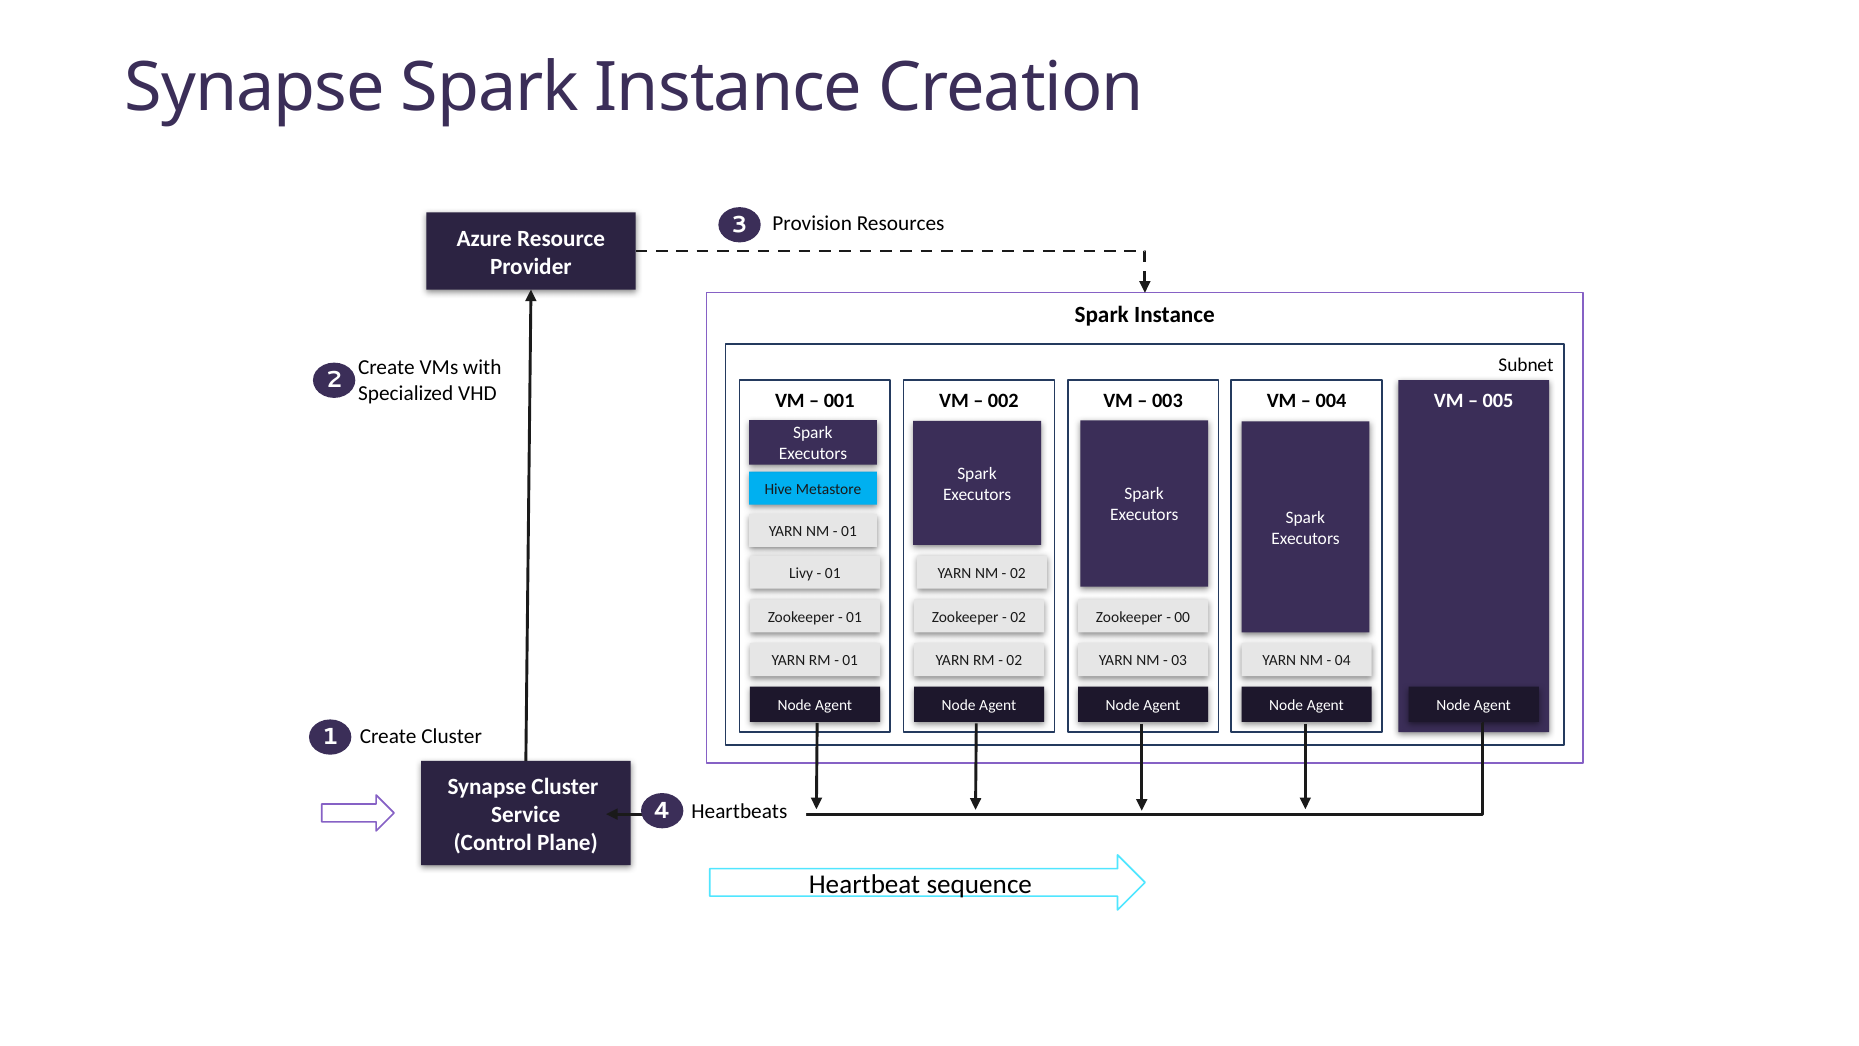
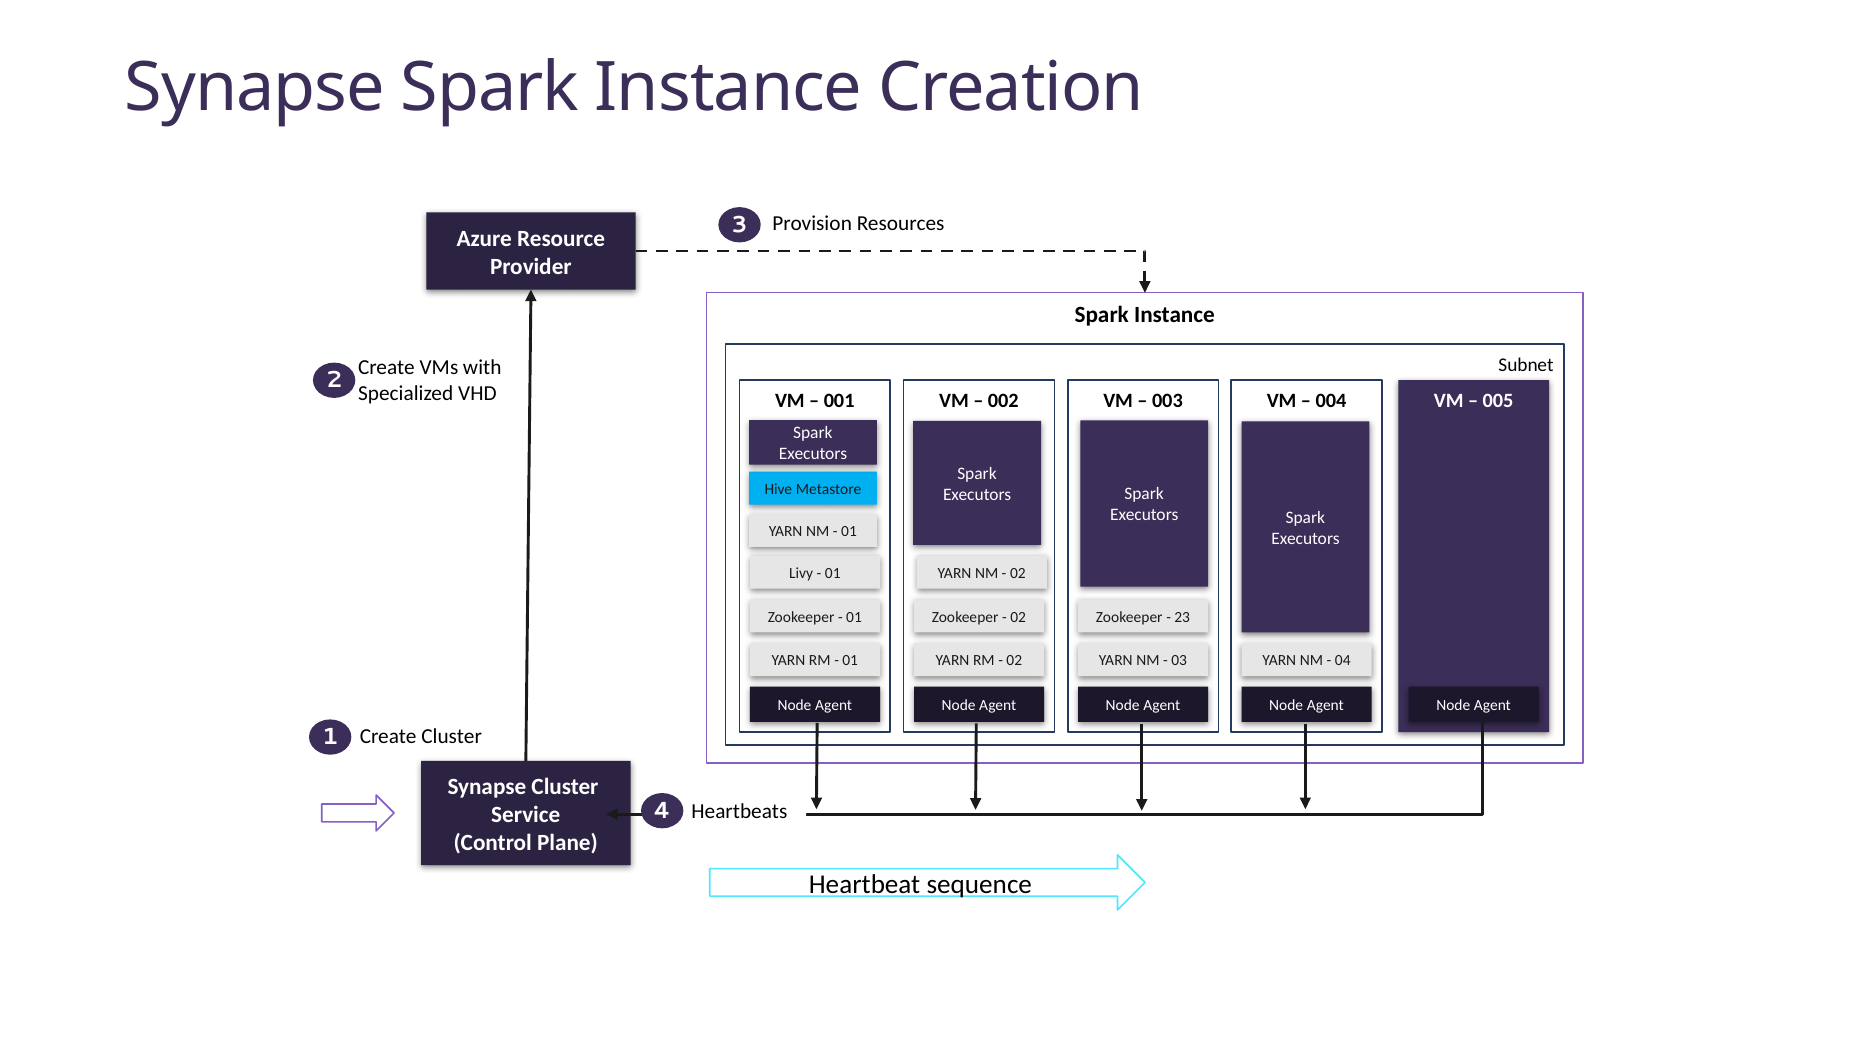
00: 00 -> 23
